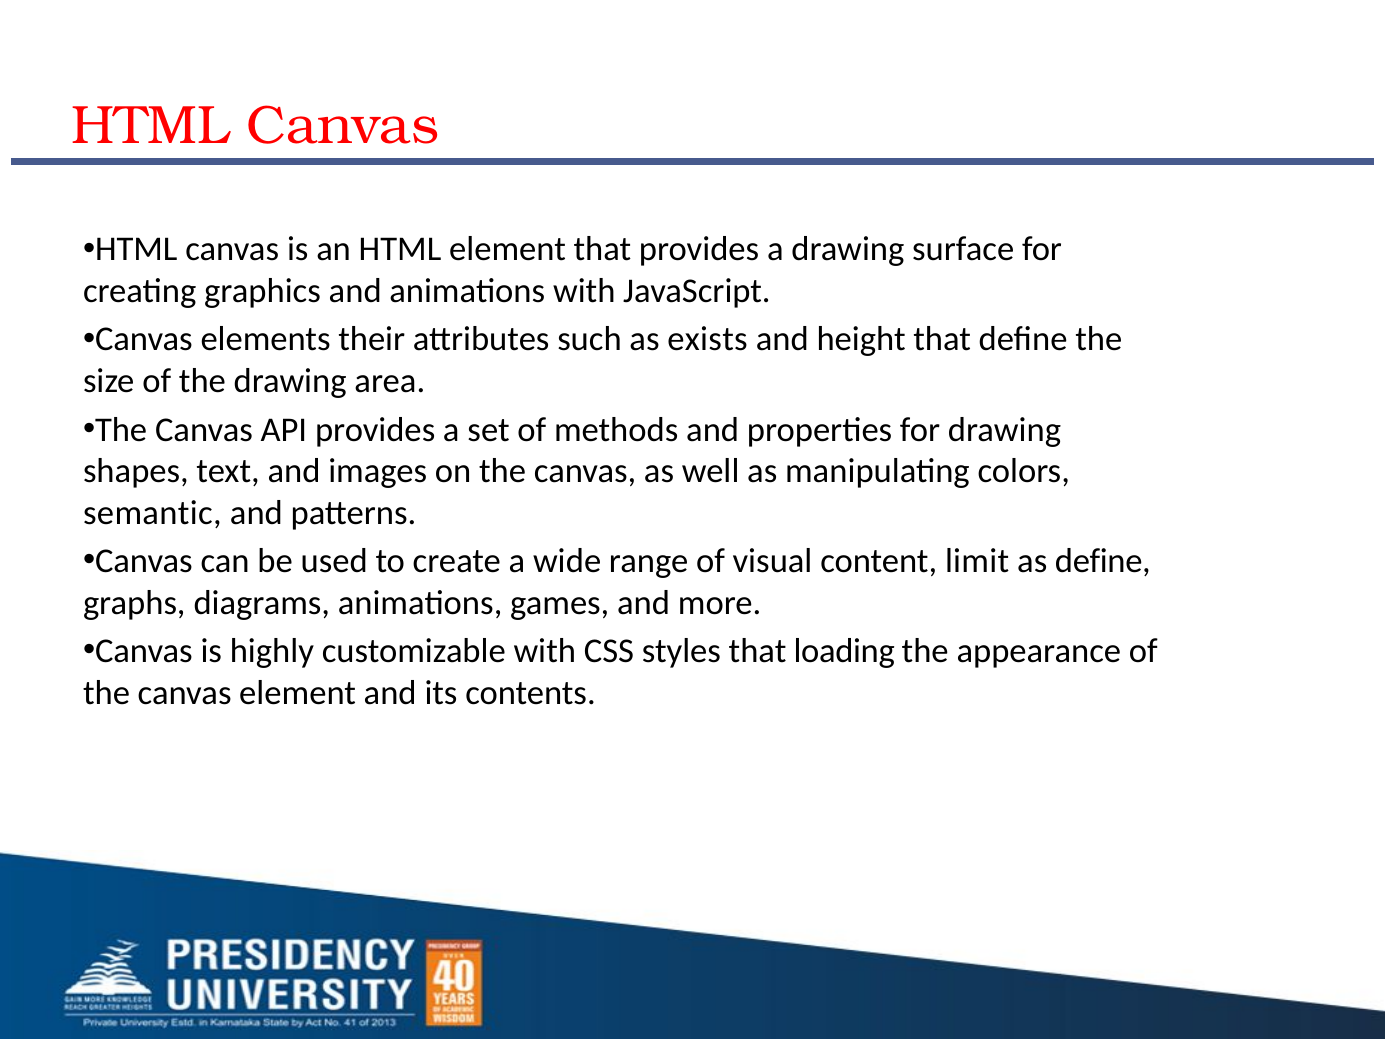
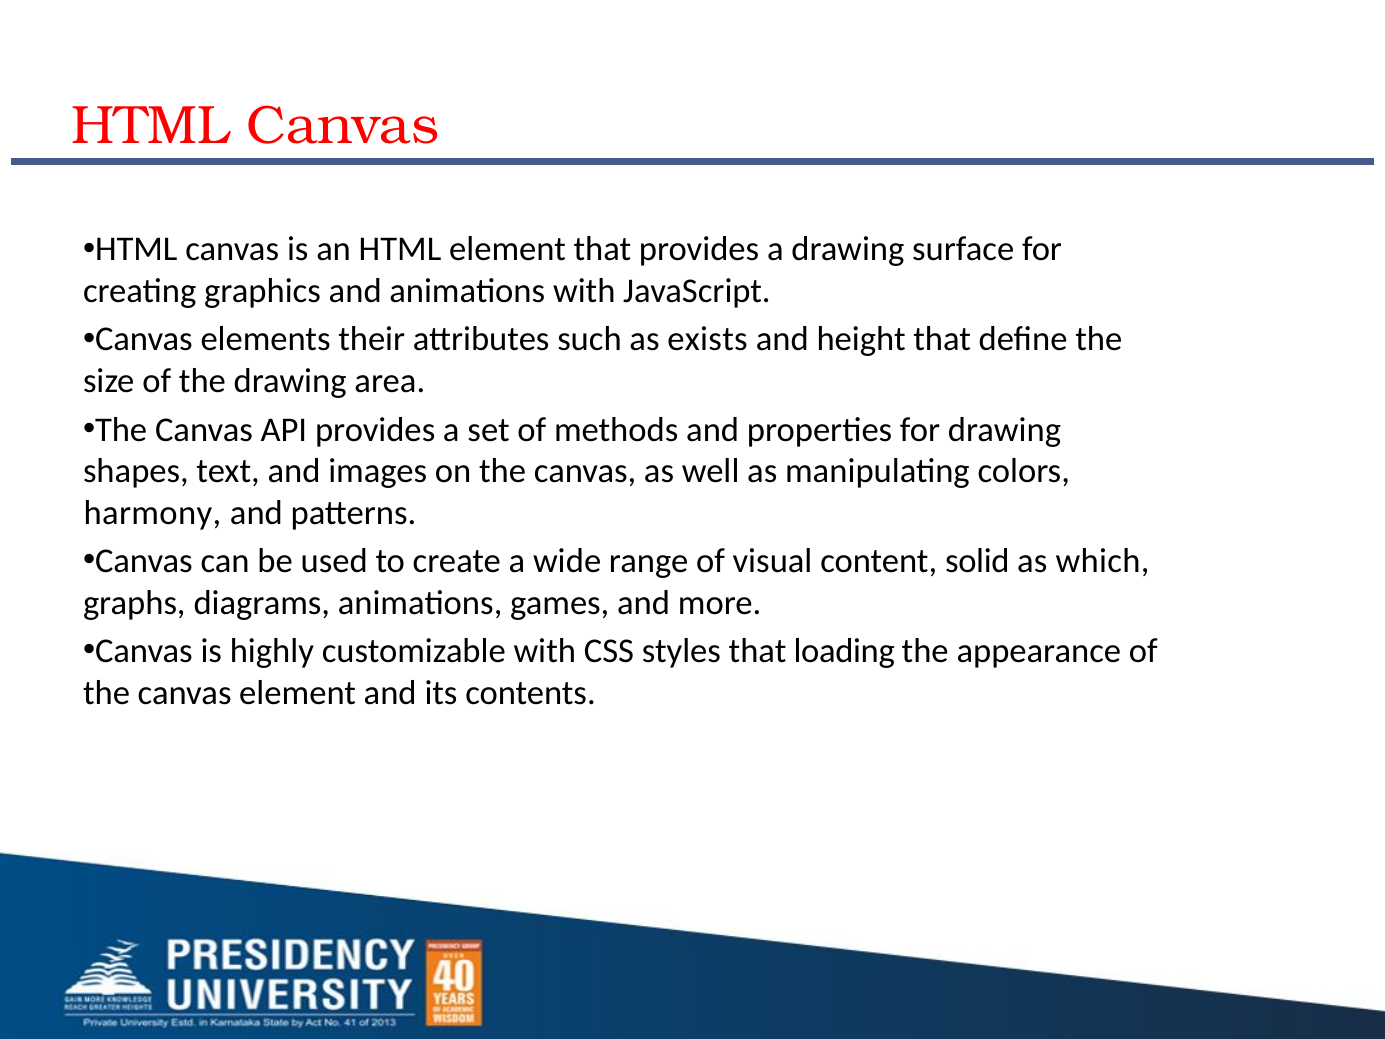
semantic: semantic -> harmony
limit: limit -> solid
as define: define -> which
